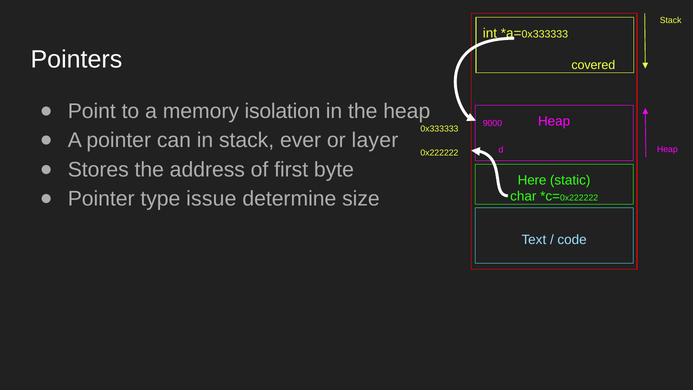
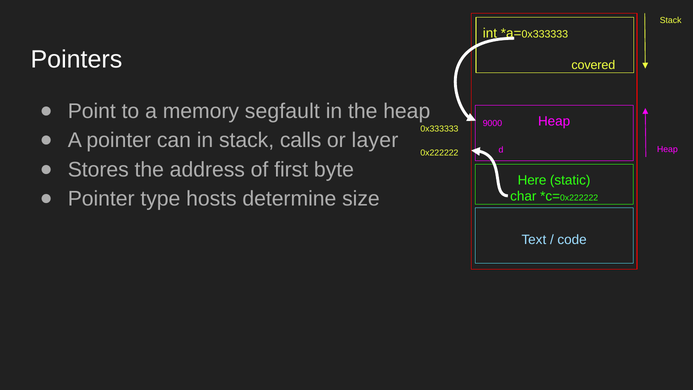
isolation: isolation -> segfault
ever: ever -> calls
issue: issue -> hosts
